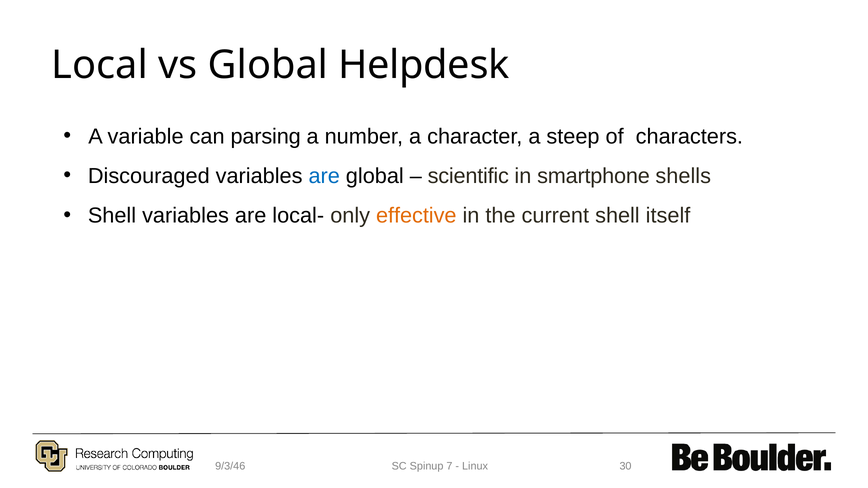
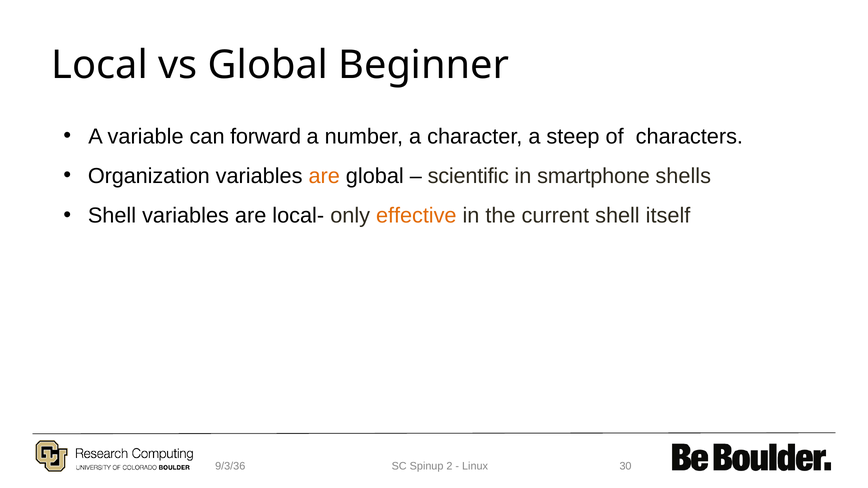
Helpdesk: Helpdesk -> Beginner
parsing: parsing -> forward
Discouraged: Discouraged -> Organization
are at (324, 176) colour: blue -> orange
9/3/46: 9/3/46 -> 9/3/36
7: 7 -> 2
